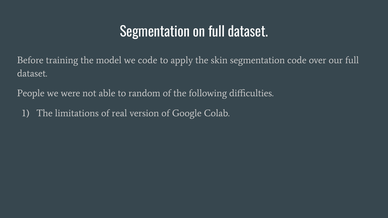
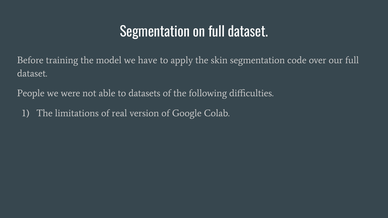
we code: code -> have
random: random -> datasets
